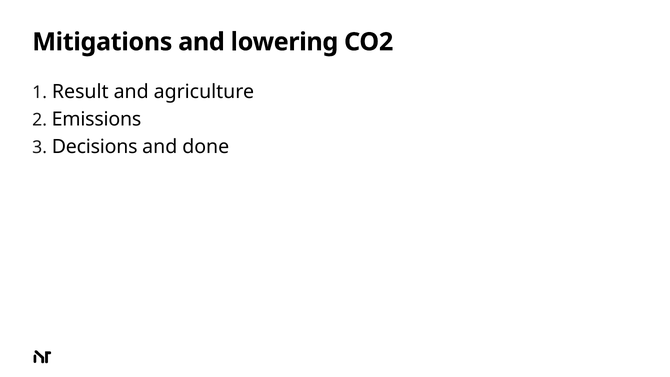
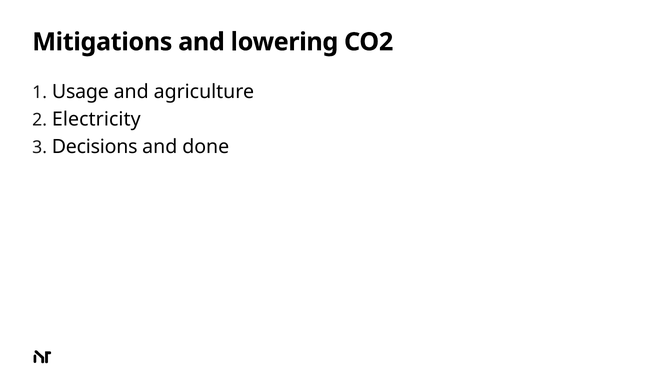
Result: Result -> Usage
Emissions: Emissions -> Electricity
